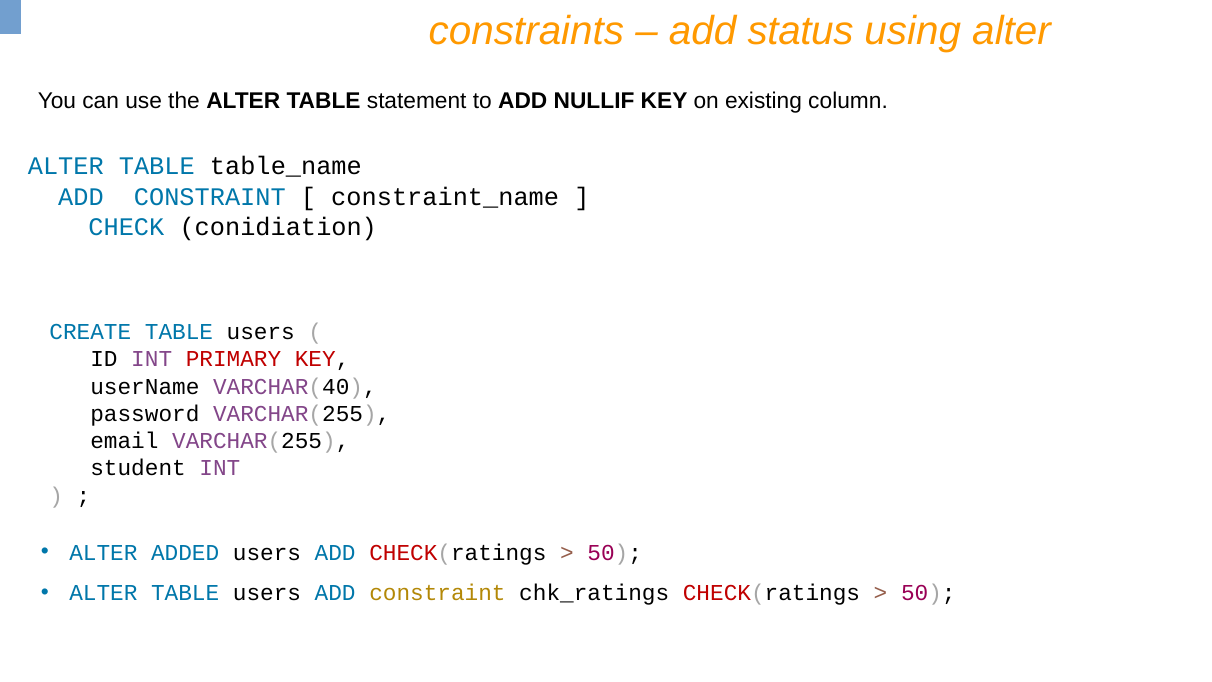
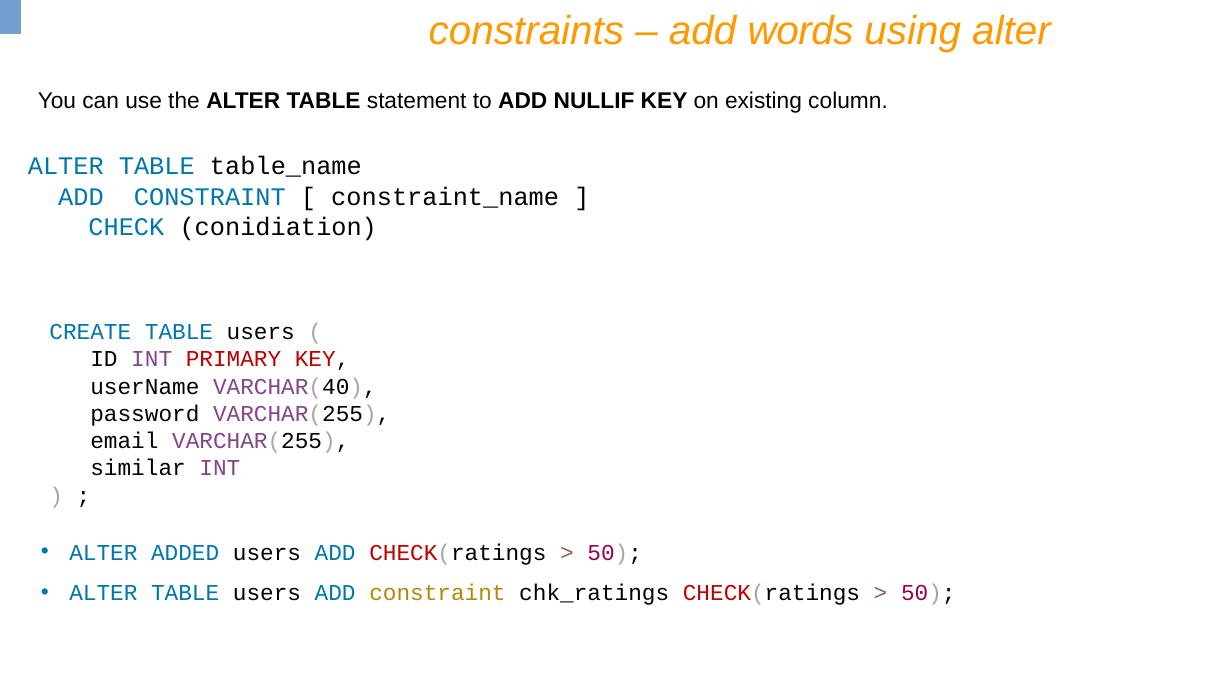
status: status -> words
student: student -> similar
